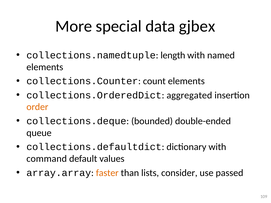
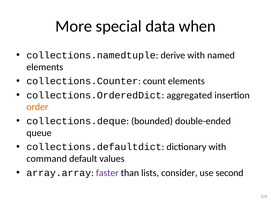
gjbex: gjbex -> when
length: length -> derive
faster colour: orange -> purple
passed: passed -> second
